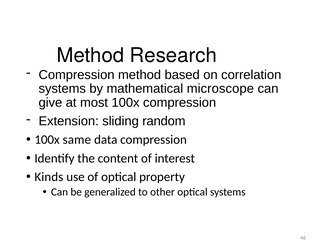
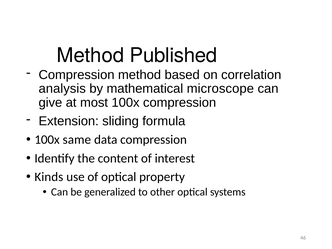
Research: Research -> Published
systems at (62, 89): systems -> analysis
random: random -> formula
